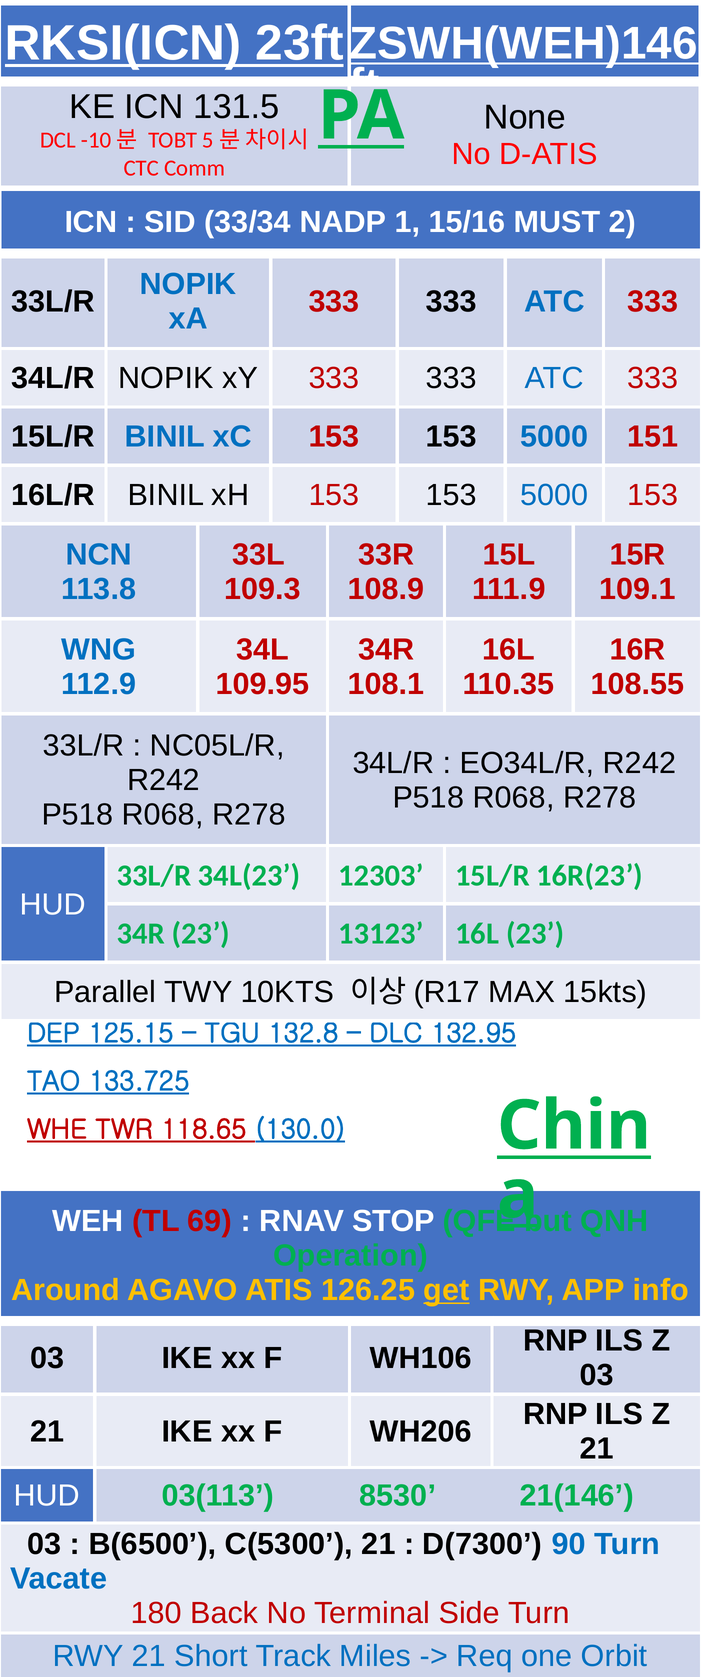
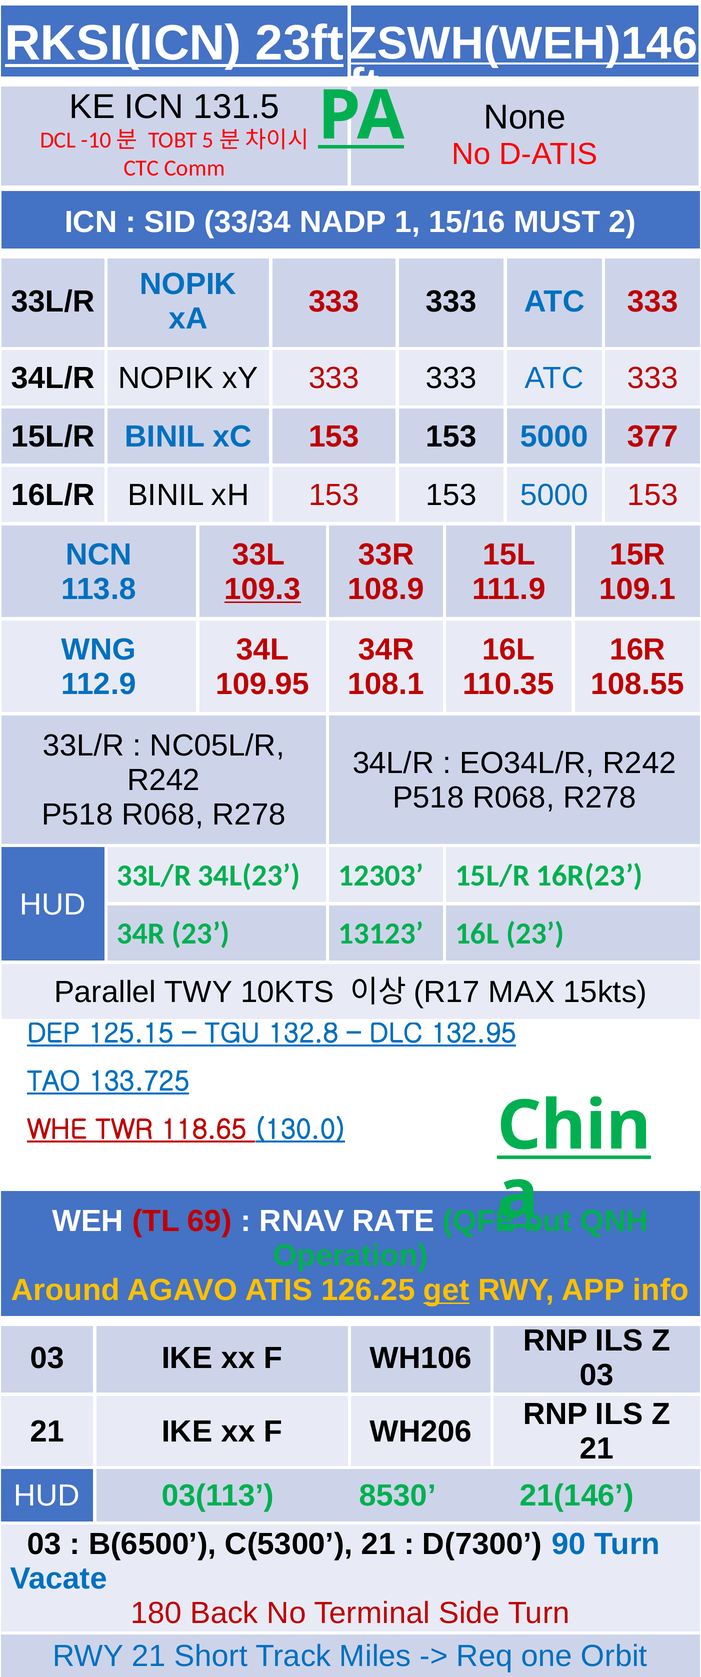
151: 151 -> 377
109.3 underline: none -> present
STOP: STOP -> RATE
